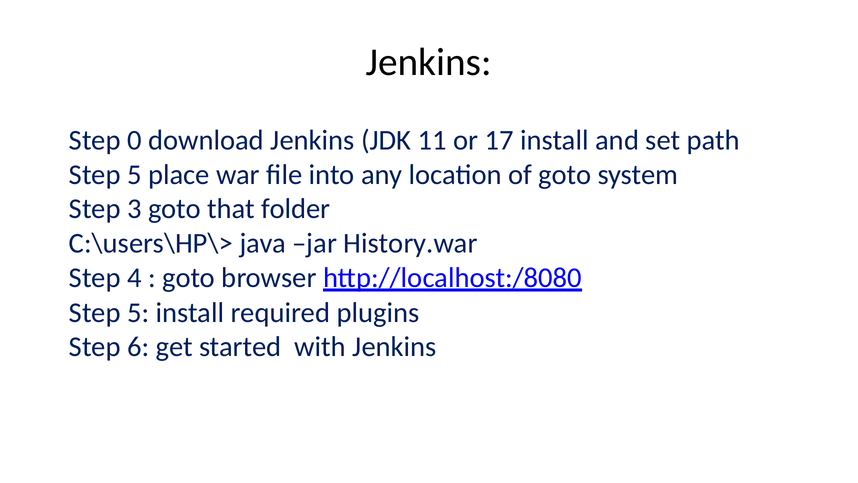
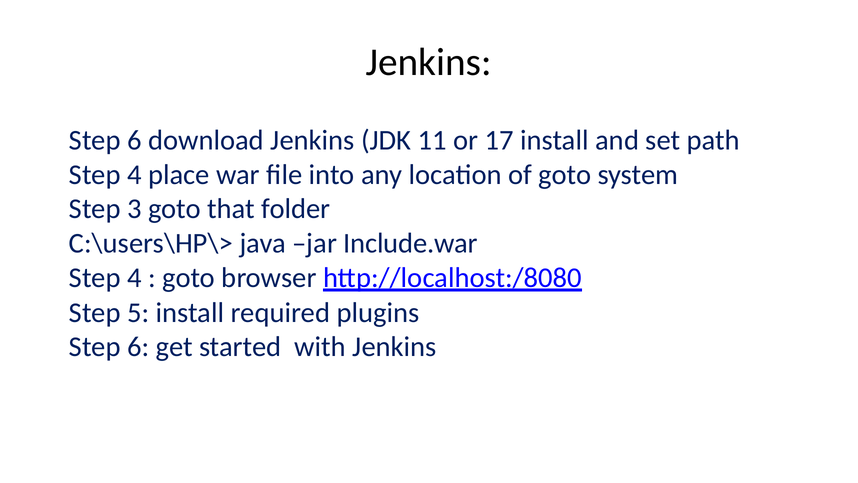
0 at (134, 140): 0 -> 6
5 at (134, 174): 5 -> 4
History.war: History.war -> Include.war
